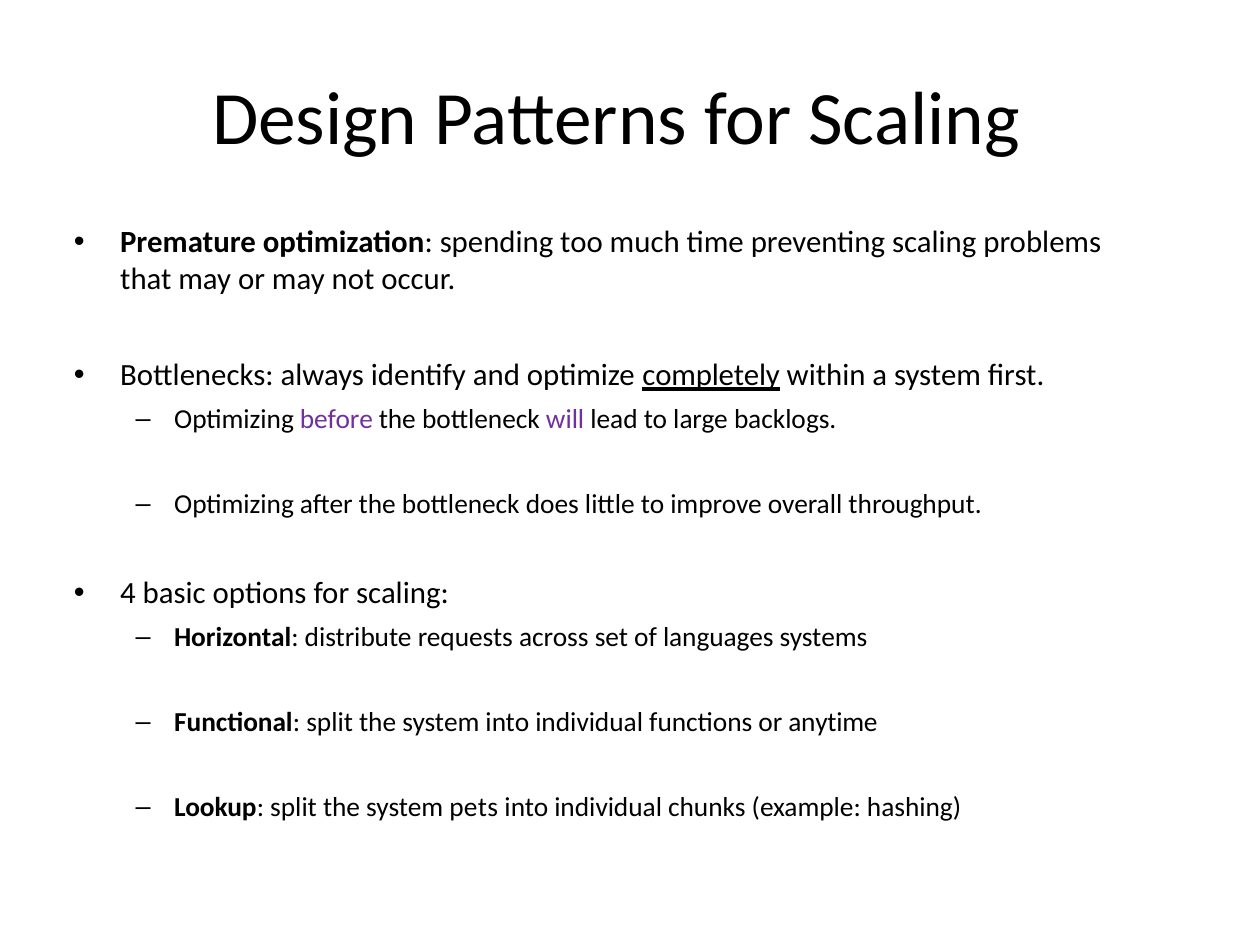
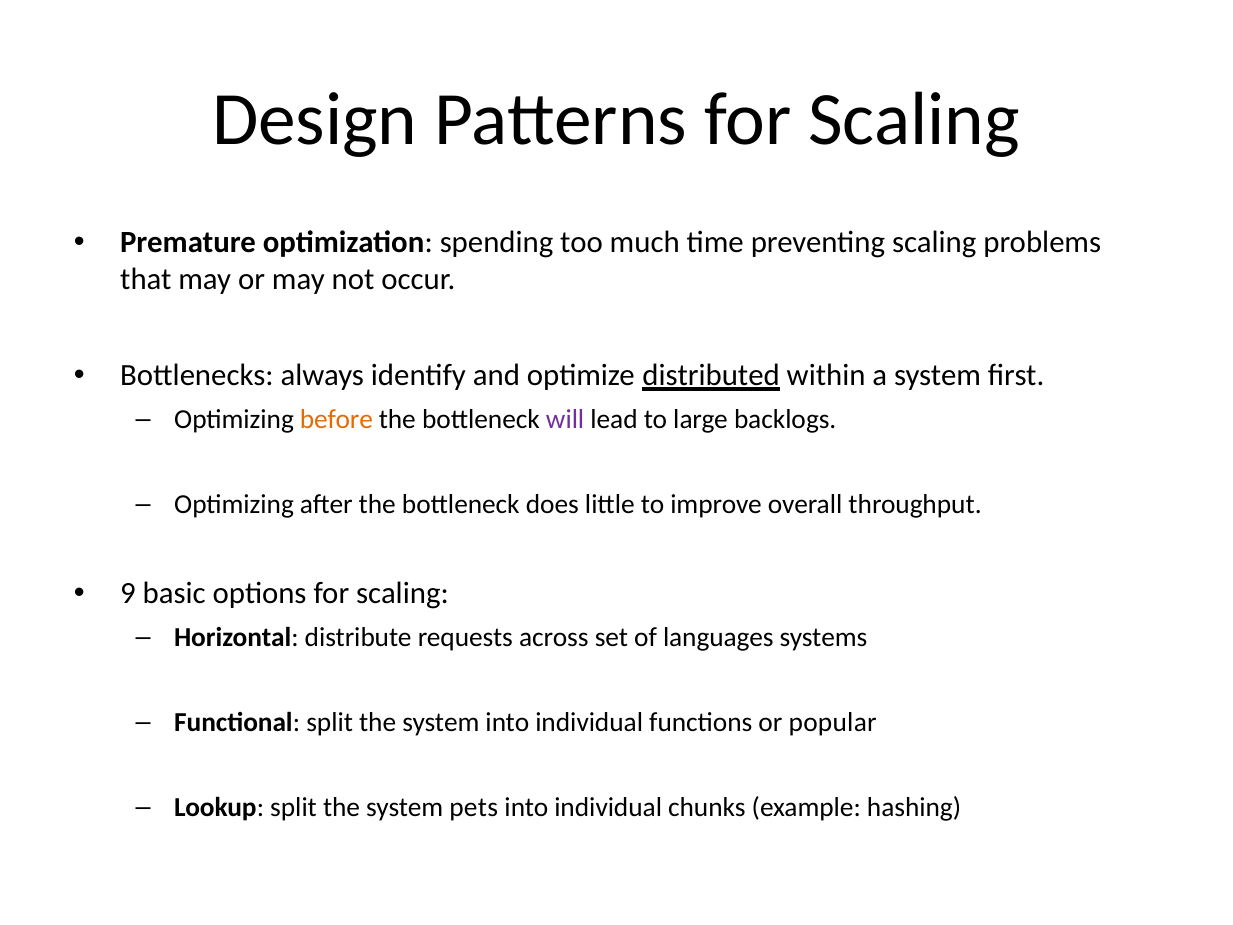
completely: completely -> distributed
before colour: purple -> orange
4: 4 -> 9
anytime: anytime -> popular
